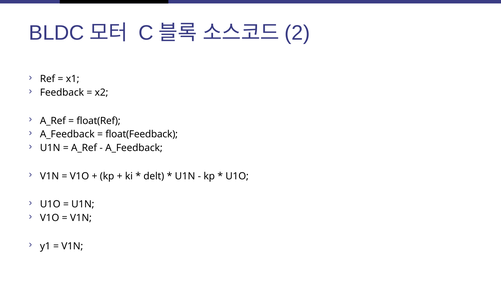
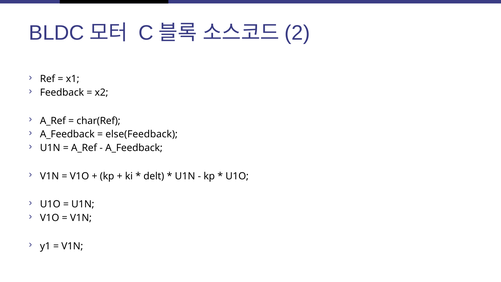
float(Ref: float(Ref -> char(Ref
float(Feedback: float(Feedback -> else(Feedback
